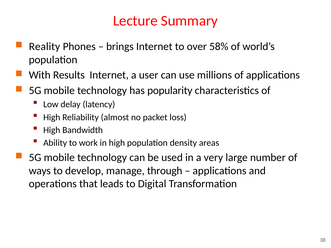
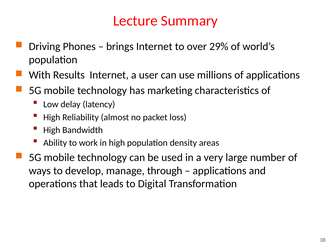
Reality: Reality -> Driving
58%: 58% -> 29%
popularity: popularity -> marketing
